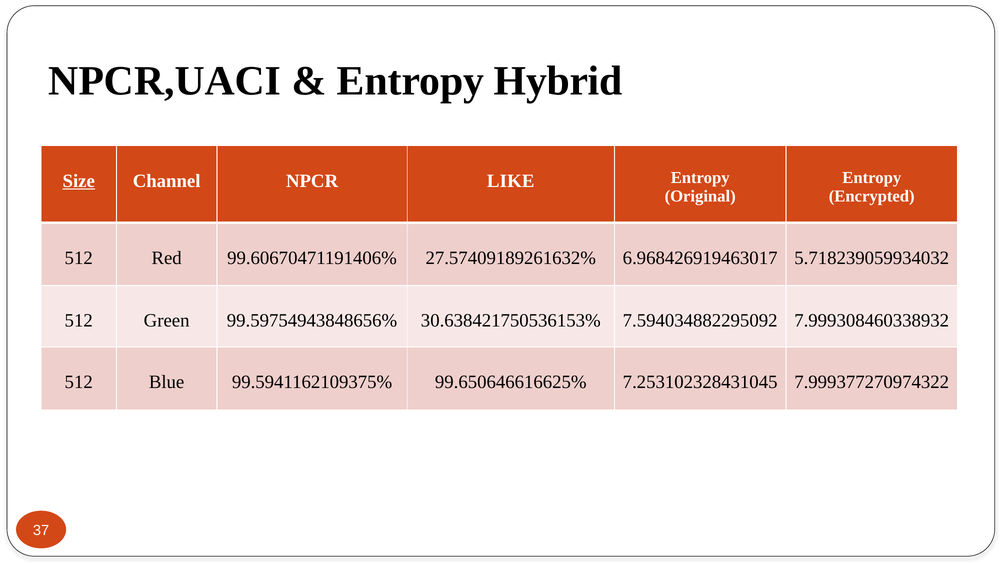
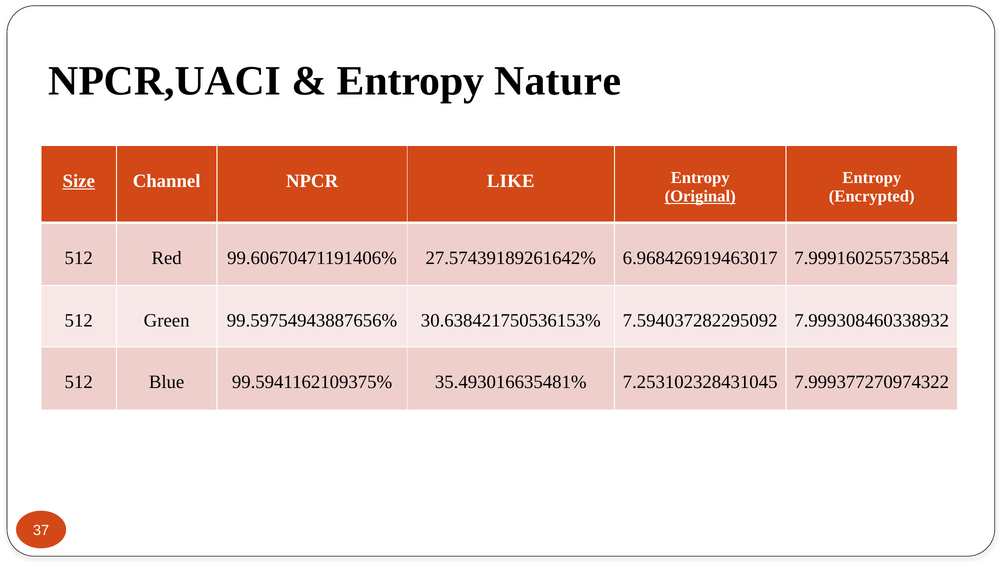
Hybrid: Hybrid -> Nature
Original underline: none -> present
27.57409189261632%: 27.57409189261632% -> 27.57439189261642%
5.718239059934032: 5.718239059934032 -> 7.999160255735854
99.59754943848656%: 99.59754943848656% -> 99.59754943887656%
7.594034882295092: 7.594034882295092 -> 7.594037282295092
99.650646616625%: 99.650646616625% -> 35.493016635481%
